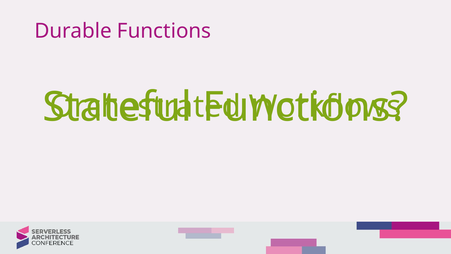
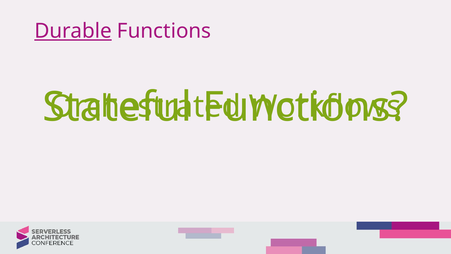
Durable underline: none -> present
